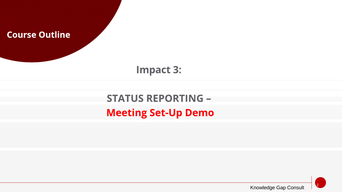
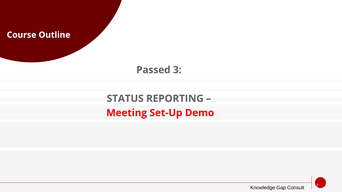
Impact: Impact -> Passed
